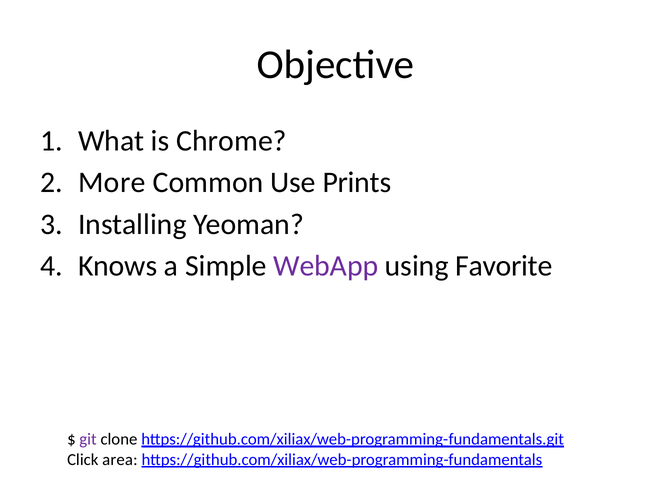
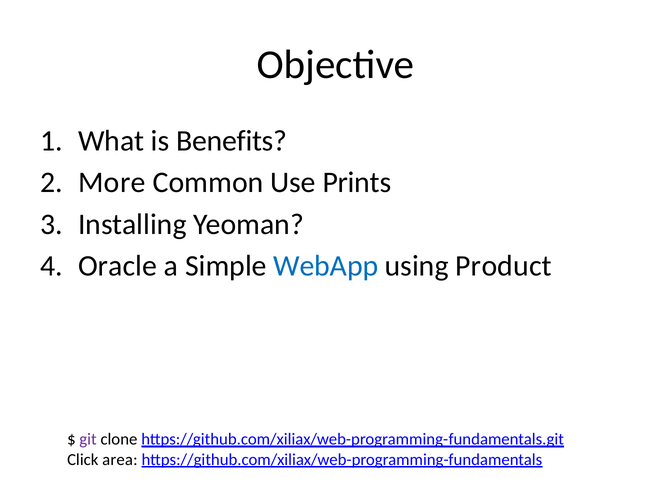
Chrome: Chrome -> Benefits
Knows: Knows -> Oracle
WebApp colour: purple -> blue
Favorite: Favorite -> Product
